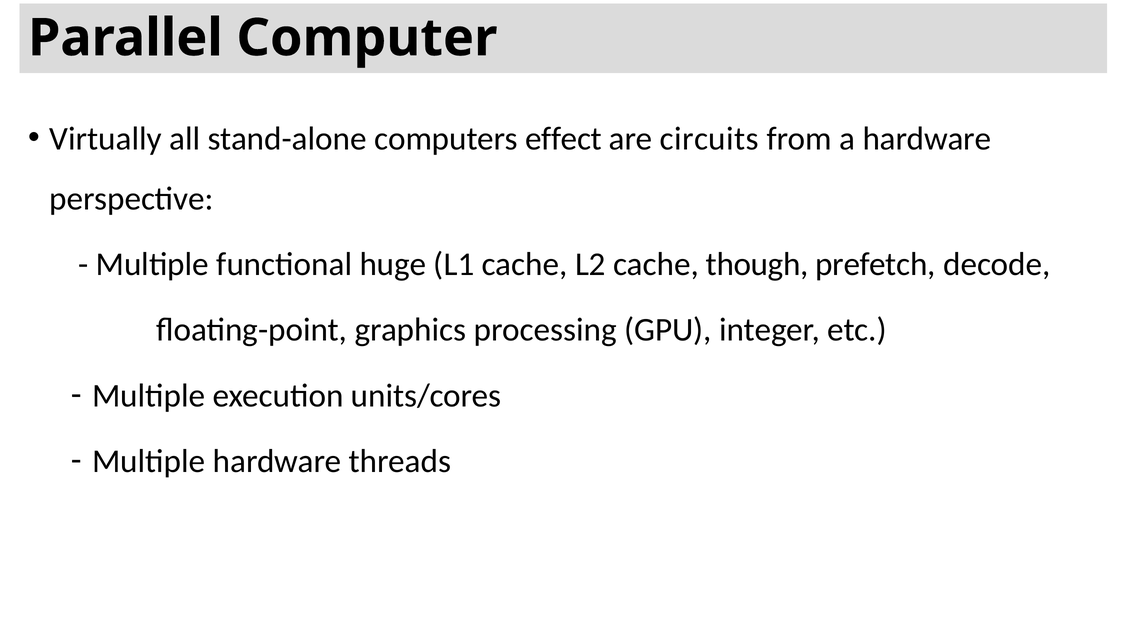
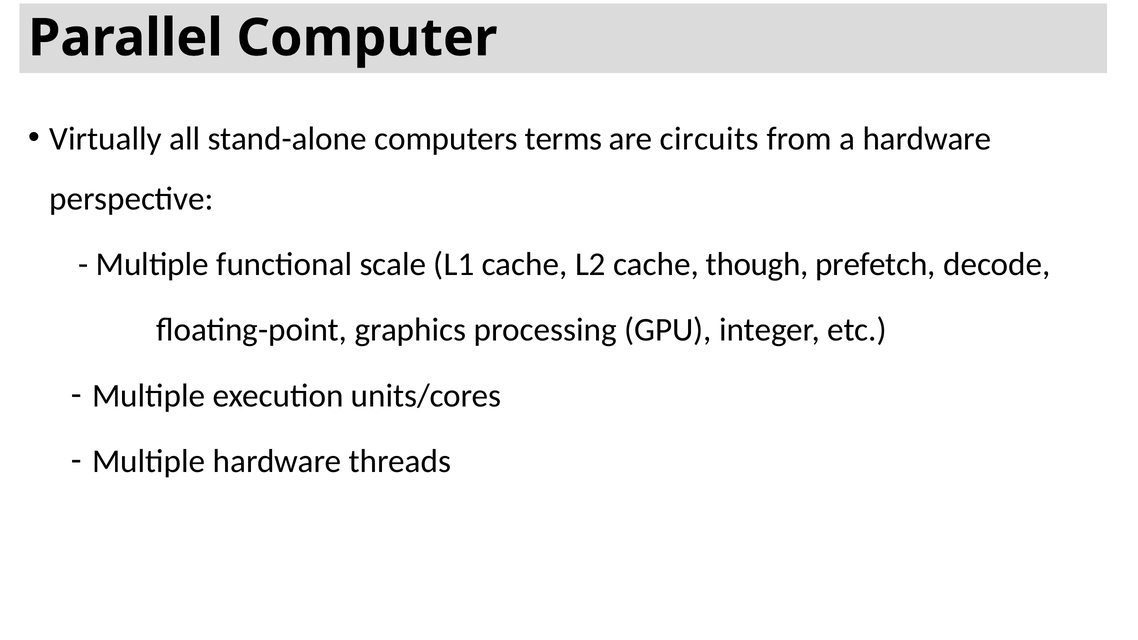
effect: effect -> terms
huge: huge -> scale
